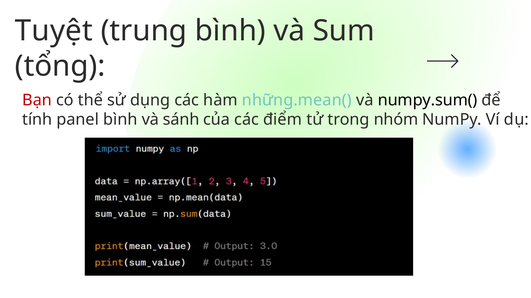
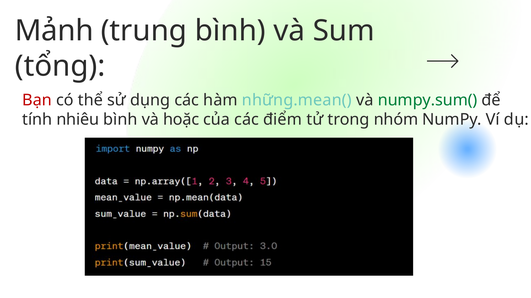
Tuyệt: Tuyệt -> Mảnh
numpy.sum( colour: black -> green
panel: panel -> nhiêu
sánh: sánh -> hoặc
